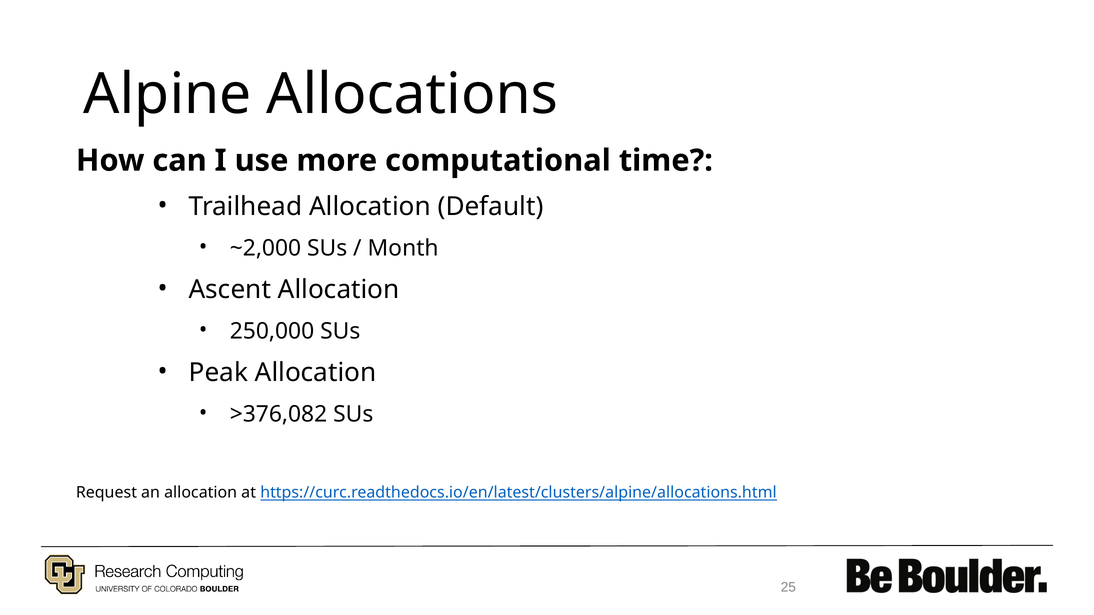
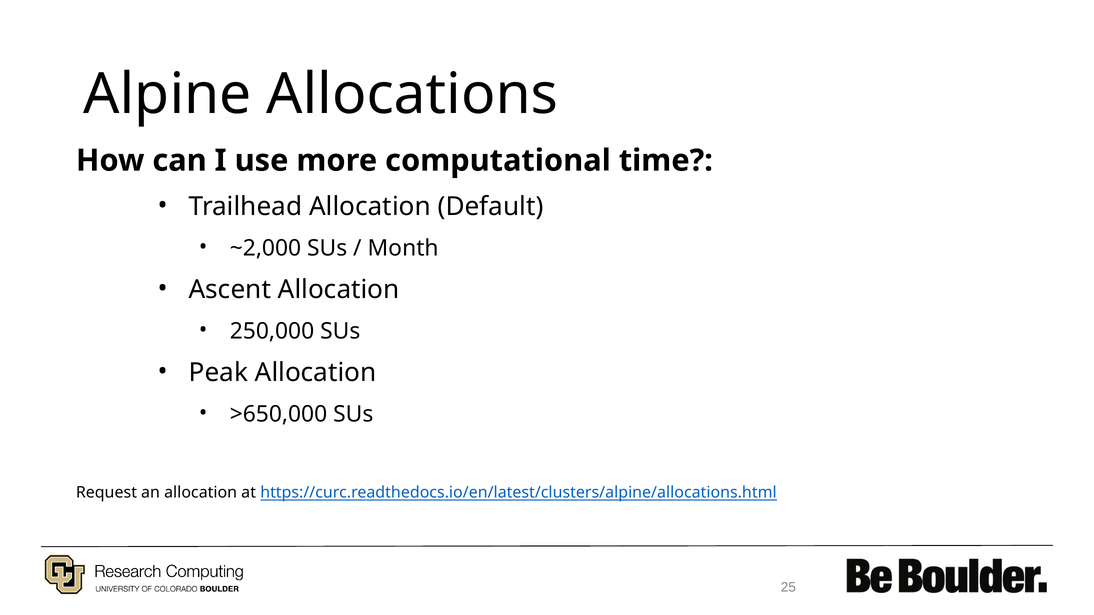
>376,082: >376,082 -> >650,000
